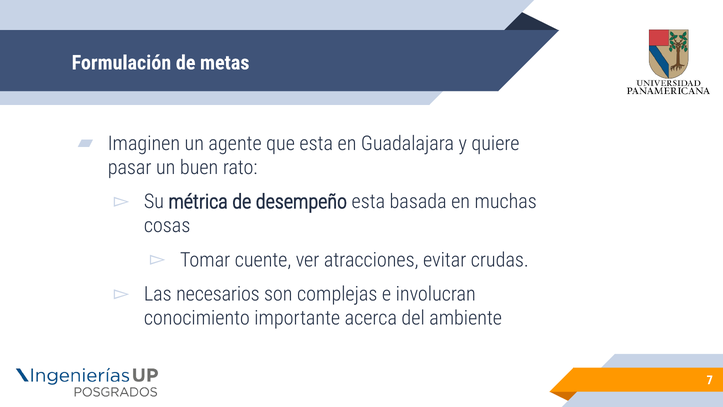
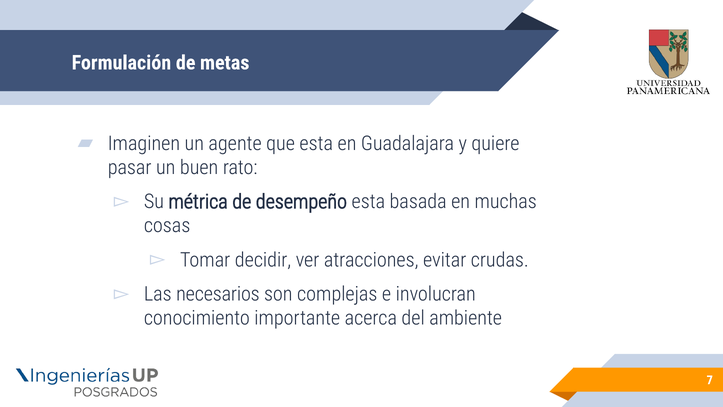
cuente: cuente -> decidir
